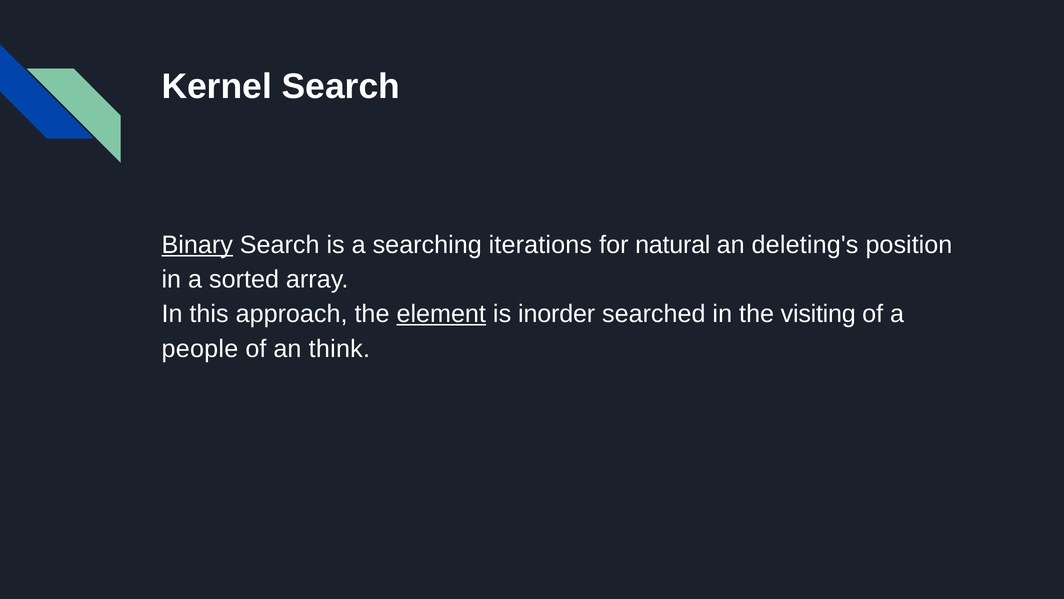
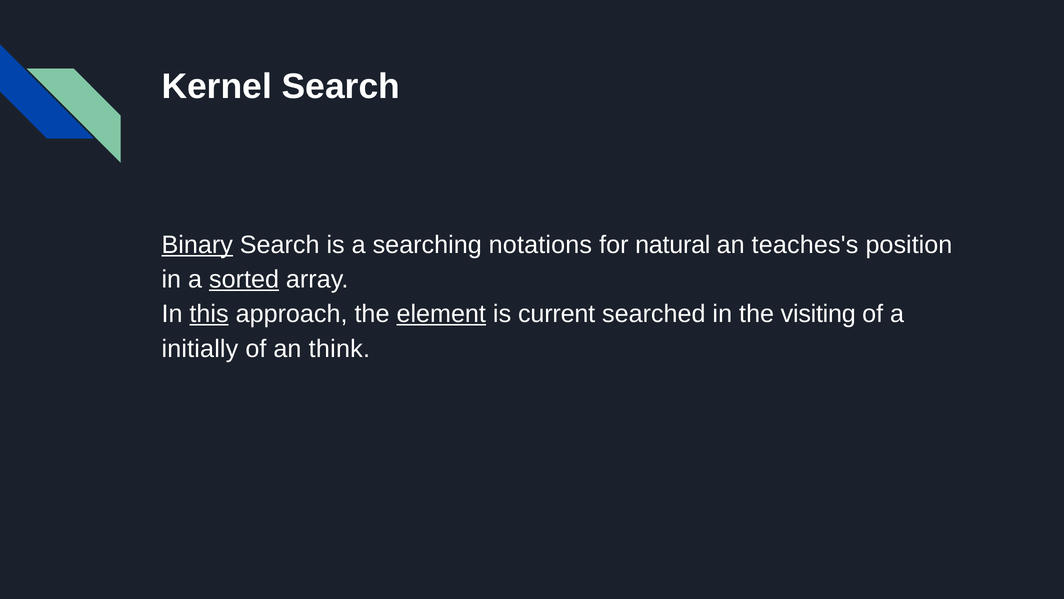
iterations: iterations -> notations
deleting's: deleting's -> teaches's
sorted underline: none -> present
this underline: none -> present
inorder: inorder -> current
people: people -> initially
